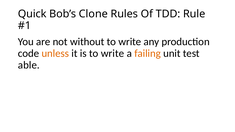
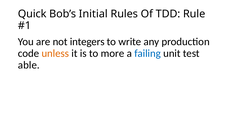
Clone: Clone -> Initial
without: without -> integers
is to write: write -> more
failing colour: orange -> blue
